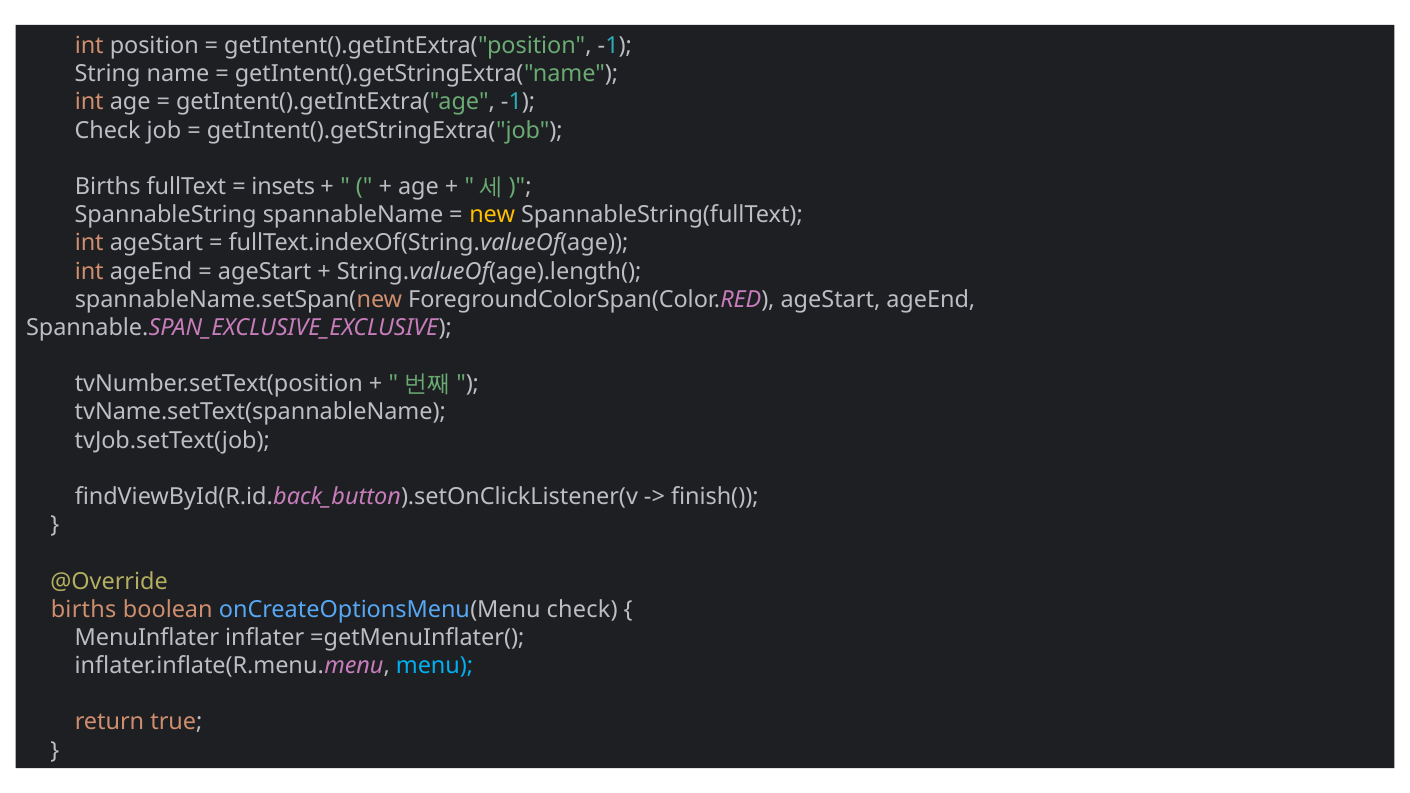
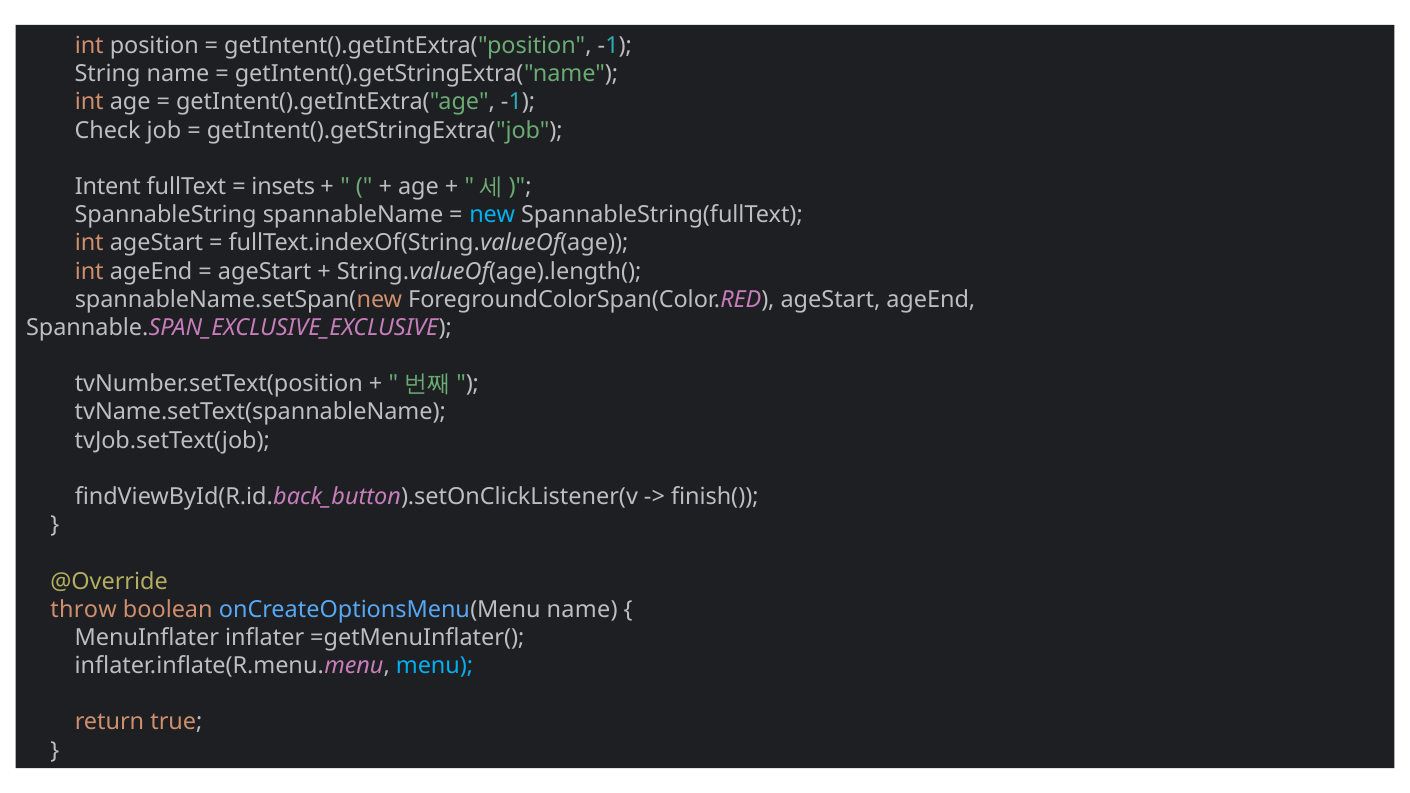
Births at (108, 187): Births -> Intent
new colour: yellow -> light blue
births at (84, 610): births -> throw
onCreateOptionsMenu(Menu check: check -> name
